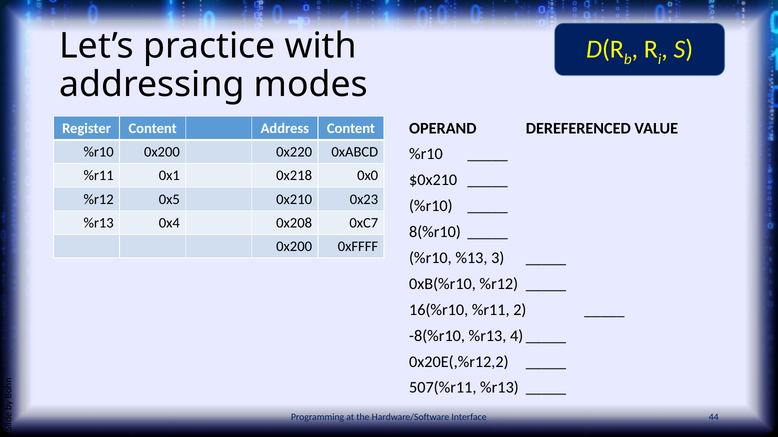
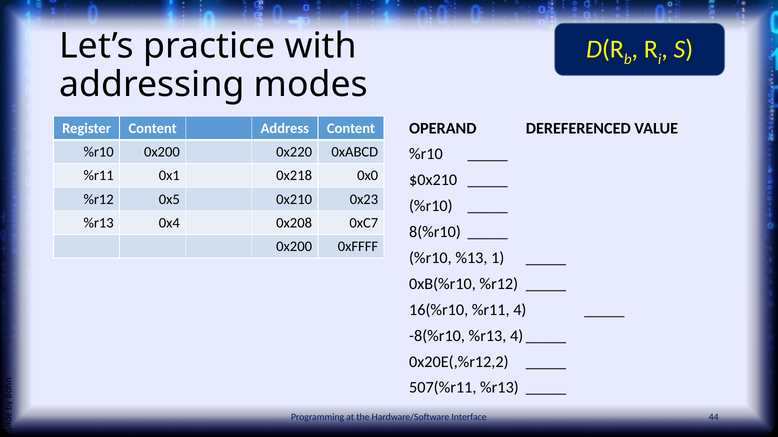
3: 3 -> 1
2: 2 -> 4
